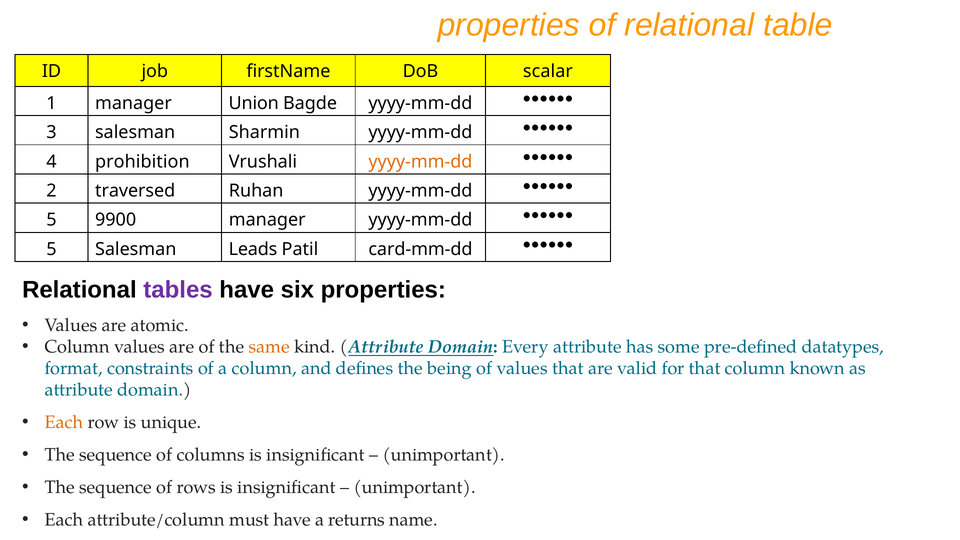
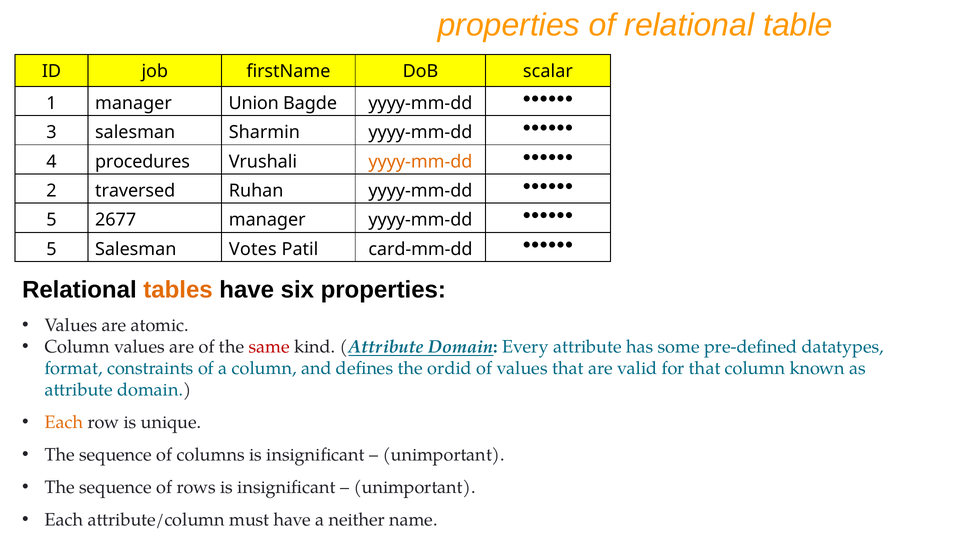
prohibition: prohibition -> procedures
9900: 9900 -> 2677
Leads: Leads -> Votes
tables colour: purple -> orange
same colour: orange -> red
being: being -> ordid
returns: returns -> neither
